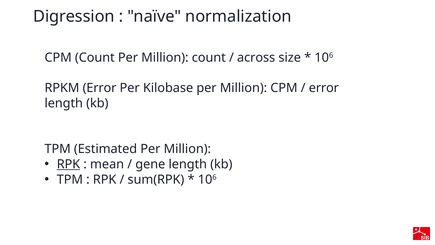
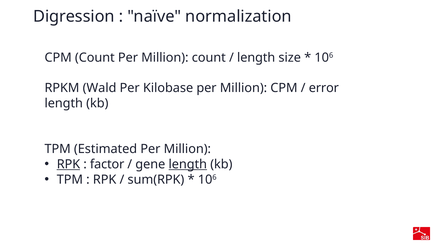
across at (256, 57): across -> length
RPKM Error: Error -> Wald
mean: mean -> factor
length at (188, 164) underline: none -> present
